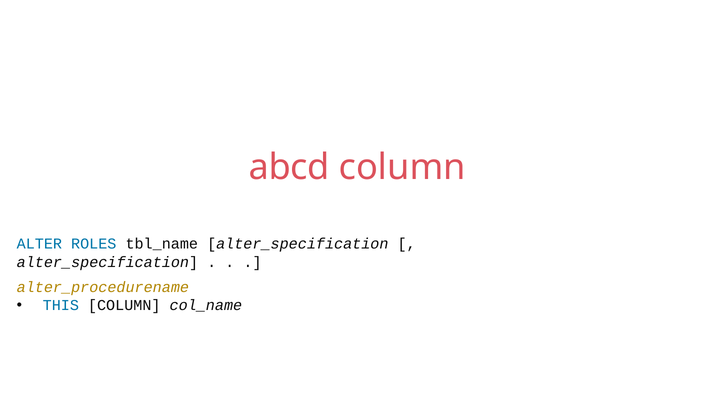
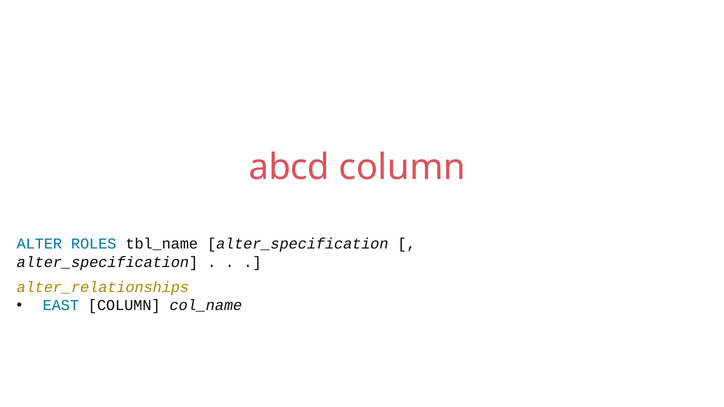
alter_procedurename: alter_procedurename -> alter_relationships
THIS: THIS -> EAST
